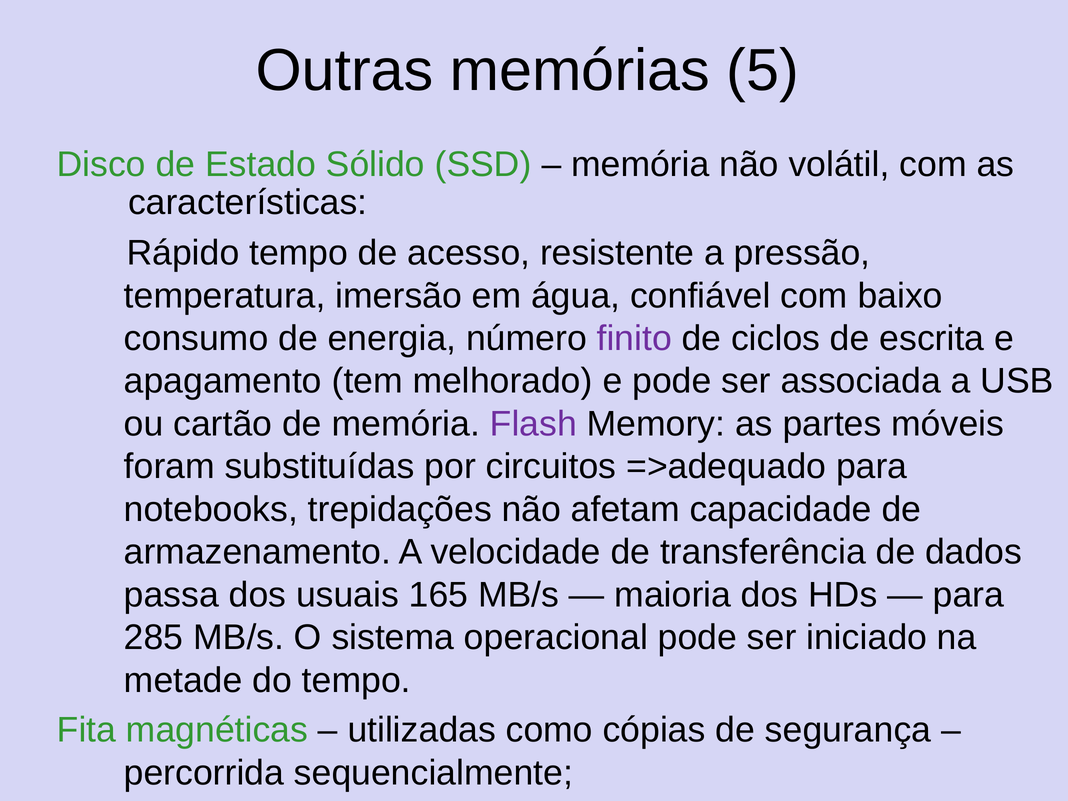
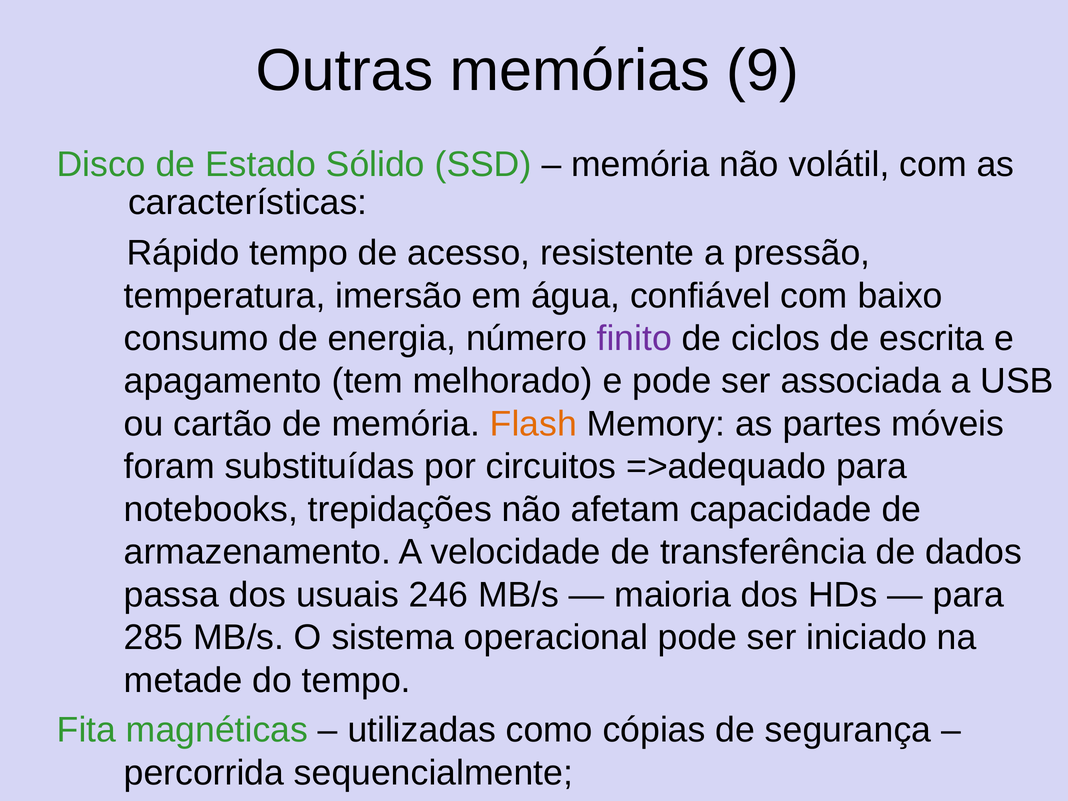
5: 5 -> 9
Flash colour: purple -> orange
165: 165 -> 246
